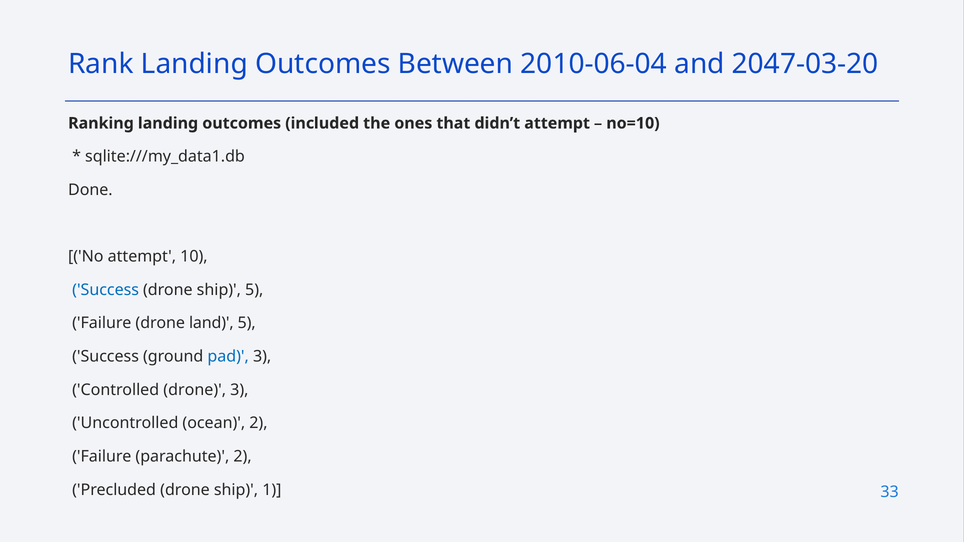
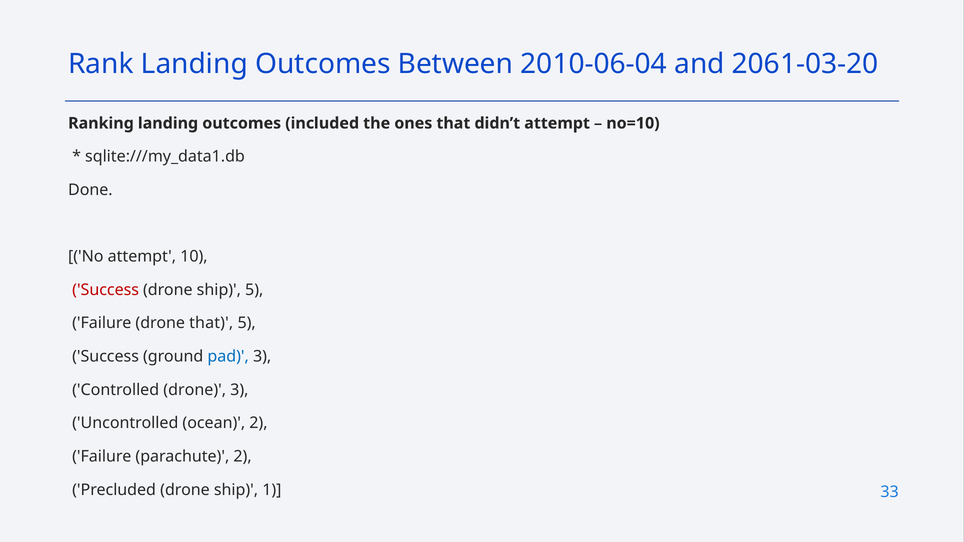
2047-03-20: 2047-03-20 -> 2061-03-20
Success at (106, 290) colour: blue -> red
drone land: land -> that
